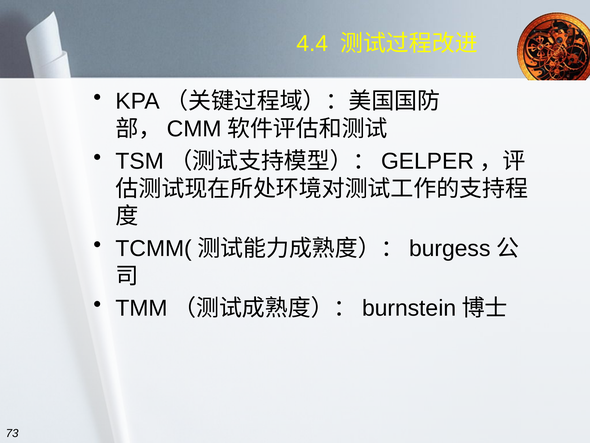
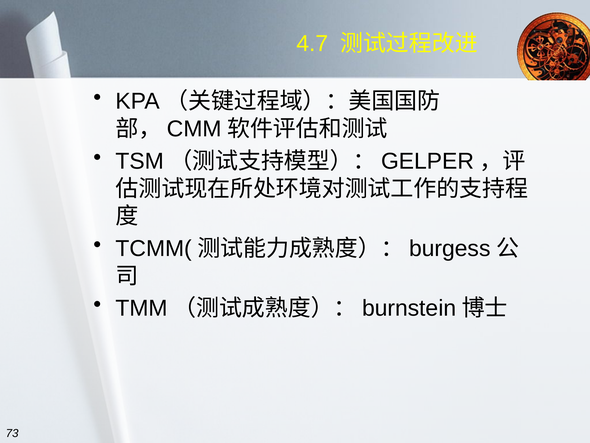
4.4: 4.4 -> 4.7
